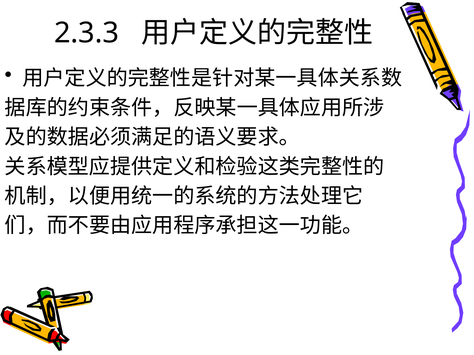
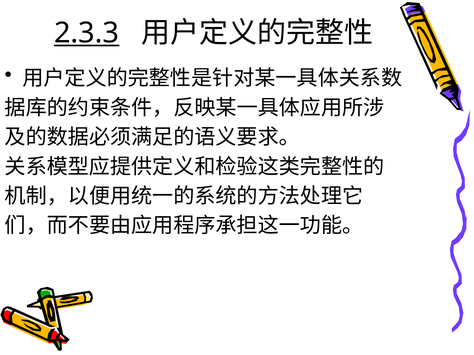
2.3.3 underline: none -> present
